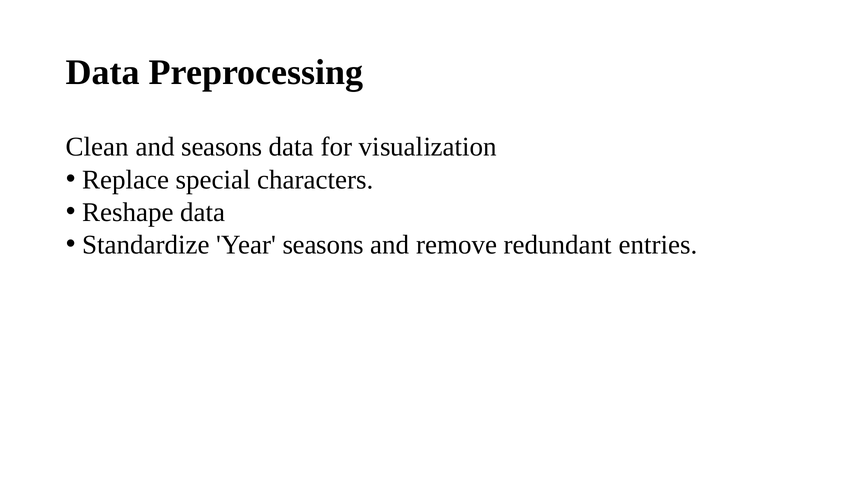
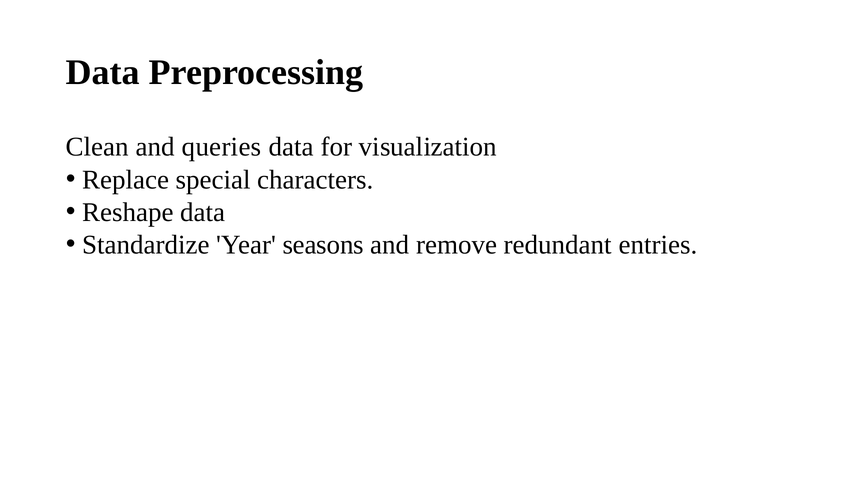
and seasons: seasons -> queries
